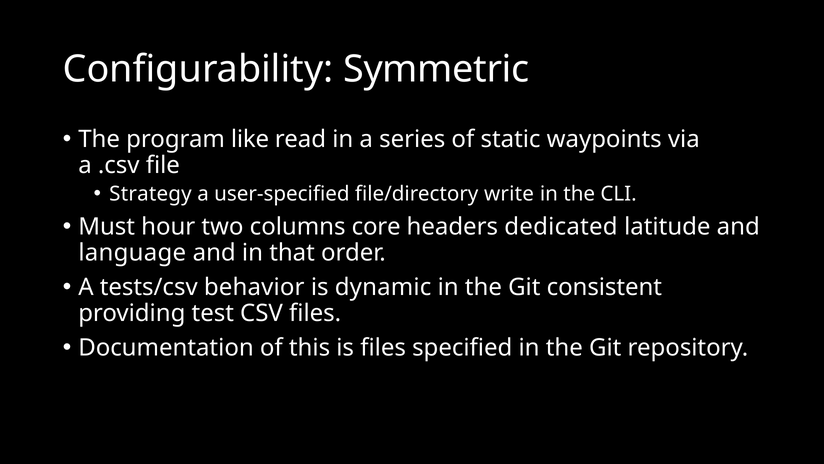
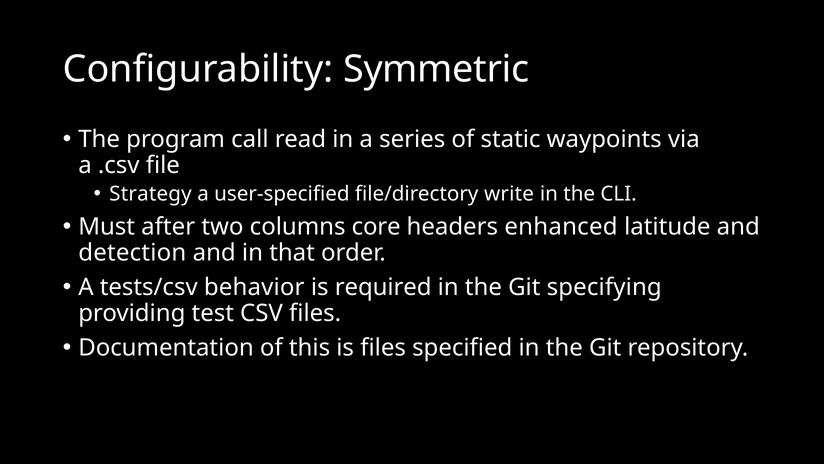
like: like -> call
hour: hour -> after
dedicated: dedicated -> enhanced
language: language -> detection
dynamic: dynamic -> required
consistent: consistent -> specifying
